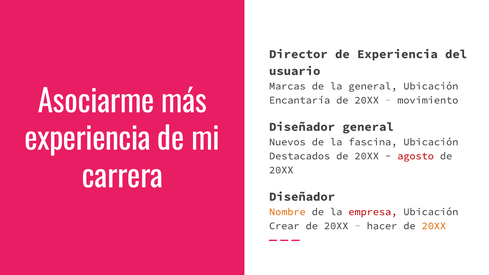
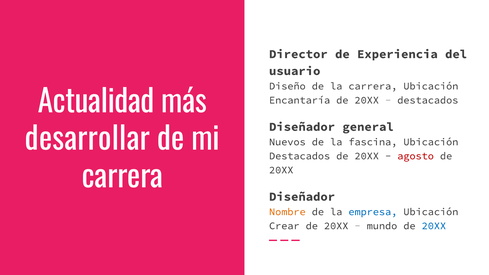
Marcas: Marcas -> Diseño
la general: general -> carrera
Asociarme: Asociarme -> Actualidad
movimiento at (428, 100): movimiento -> destacados
experiencia at (88, 140): experiencia -> desarrollar
empresa colour: red -> blue
hacer: hacer -> mundo
20XX at (434, 226) colour: orange -> blue
